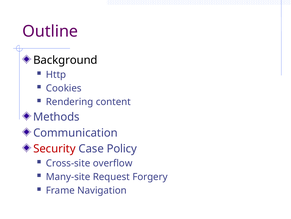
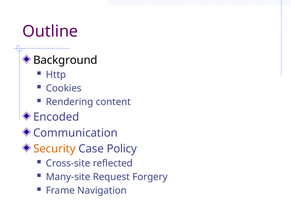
Methods: Methods -> Encoded
Security colour: red -> orange
overflow: overflow -> reflected
